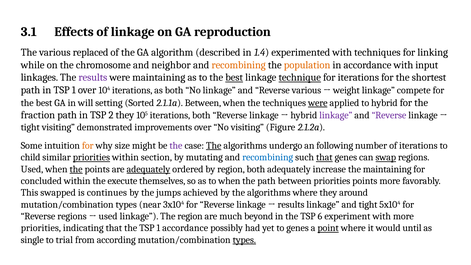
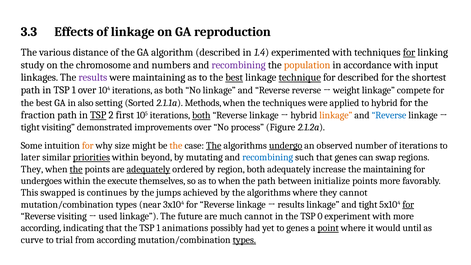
3.1: 3.1 -> 3.3
replaced: replaced -> distance
for at (409, 52) underline: none -> present
while: while -> study
neighbor: neighbor -> numbers
recombining at (239, 65) colour: orange -> purple
for iterations: iterations -> described
Reverse various: various -> reverse
will: will -> also
2.1.1a Between: Between -> Methods
were at (318, 103) underline: present -> none
TSP at (98, 115) underline: none -> present
2 they: they -> first
both at (201, 115) underline: none -> present
linkage at (336, 115) colour: purple -> orange
Reverse at (389, 115) colour: purple -> blue
No visiting: visiting -> process
the at (176, 146) colour: purple -> orange
undergo underline: none -> present
following: following -> observed
child: child -> later
section: section -> beyond
that at (324, 157) underline: present -> none
swap underline: present -> none
Used at (32, 169): Used -> They
concluded: concluded -> undergoes
between priorities: priorities -> initialize
they around: around -> cannot
for at (408, 204) underline: none -> present
Reverse regions: regions -> visiting
The region: region -> future
much beyond: beyond -> cannot
6: 6 -> 0
priorities at (41, 228): priorities -> according
1 accordance: accordance -> animations
single: single -> curve
